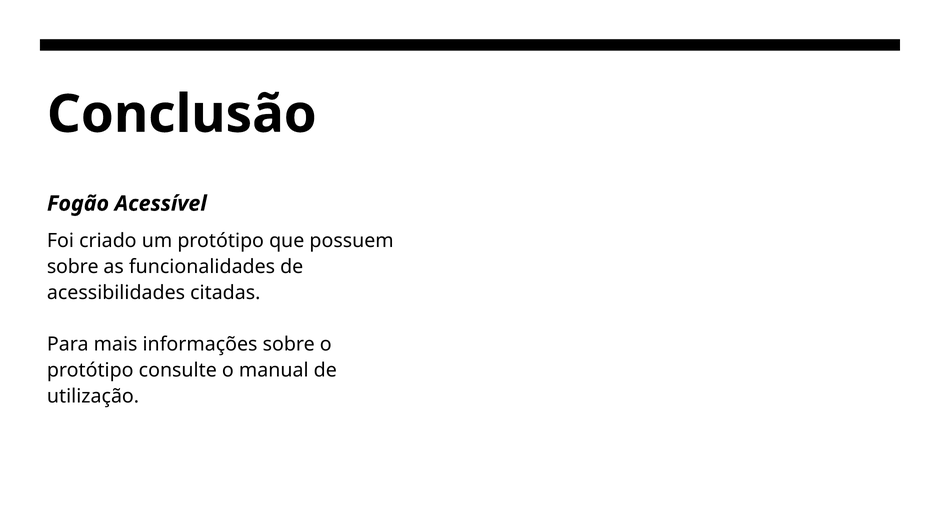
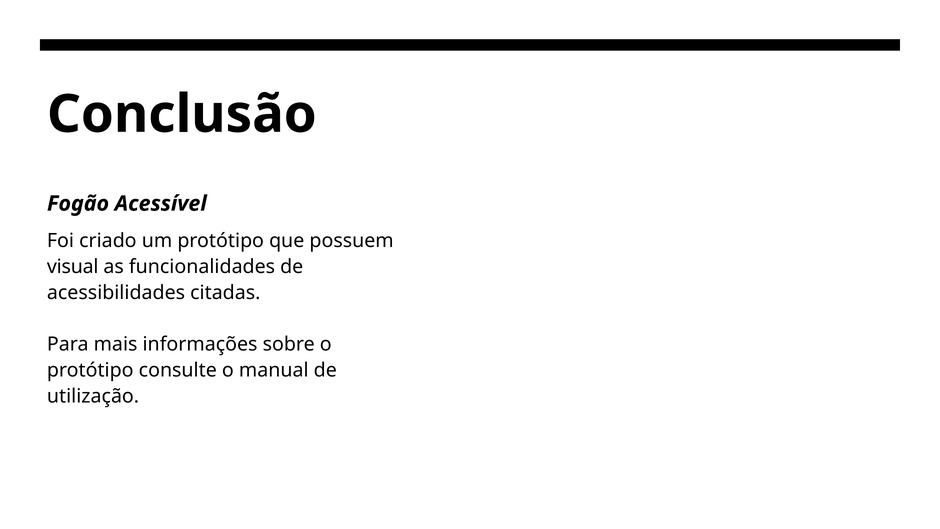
sobre at (73, 267): sobre -> visual
